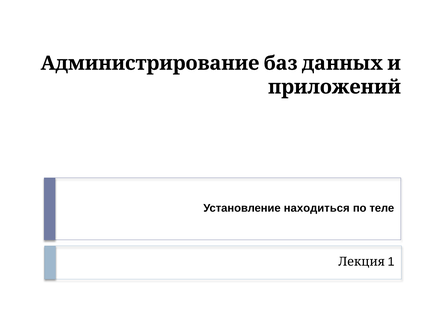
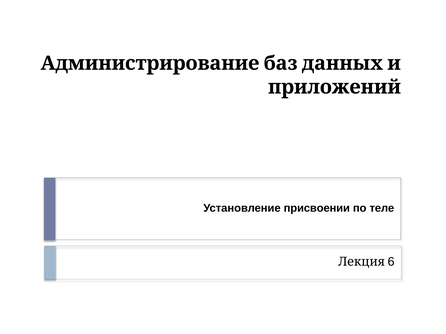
находиться: находиться -> присвоении
1: 1 -> 6
